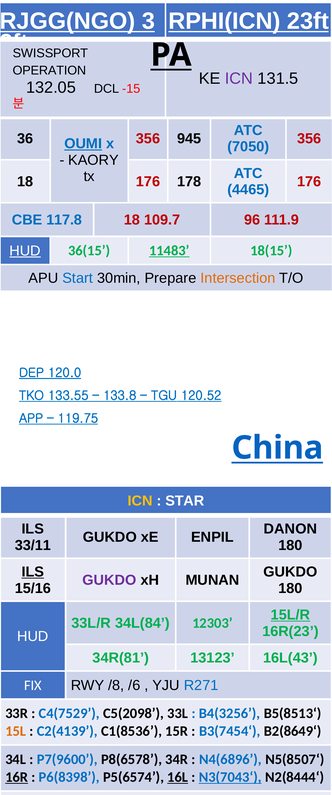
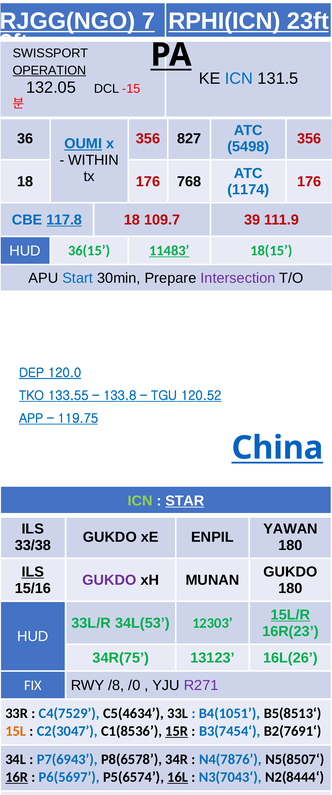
3: 3 -> 7
OPERATION underline: none -> present
ICN at (239, 78) colour: purple -> blue
945: 945 -> 827
7050: 7050 -> 5498
KAORY: KAORY -> WITHIN
178: 178 -> 768
4465: 4465 -> 1174
117.8 underline: none -> present
96: 96 -> 39
HUD at (25, 251) underline: present -> none
Intersection colour: orange -> purple
ICN at (140, 500) colour: yellow -> light green
STAR underline: none -> present
DANON: DANON -> YAWAN
33/11: 33/11 -> 33/38
34L(84: 34L(84 -> 34L(53
34R(81: 34R(81 -> 34R(75
16L(43: 16L(43 -> 16L(26
/6: /6 -> /0
R271 colour: blue -> purple
C5(2098: C5(2098 -> C5(4634
B4(3256: B4(3256 -> B4(1051
C2(4139: C2(4139 -> C2(3047
15R underline: none -> present
B2(8649‘: B2(8649‘ -> B2(7691‘
P7(9600: P7(9600 -> P7(6943
N4(6896: N4(6896 -> N4(7876
P6(8398: P6(8398 -> P6(5697
N3(7043‘ underline: present -> none
